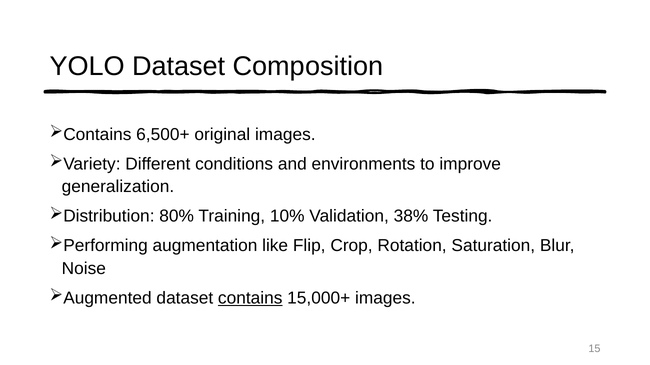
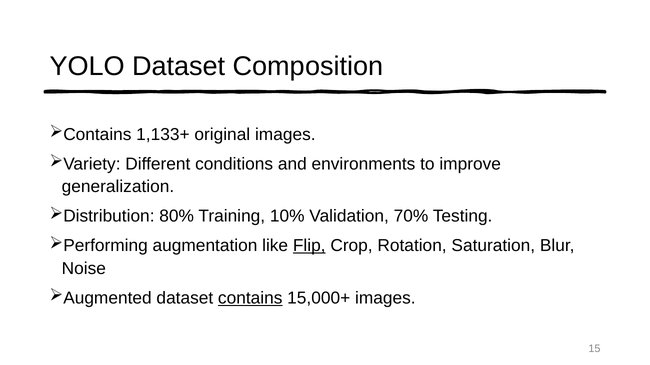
6,500+: 6,500+ -> 1,133+
38%: 38% -> 70%
Flip underline: none -> present
